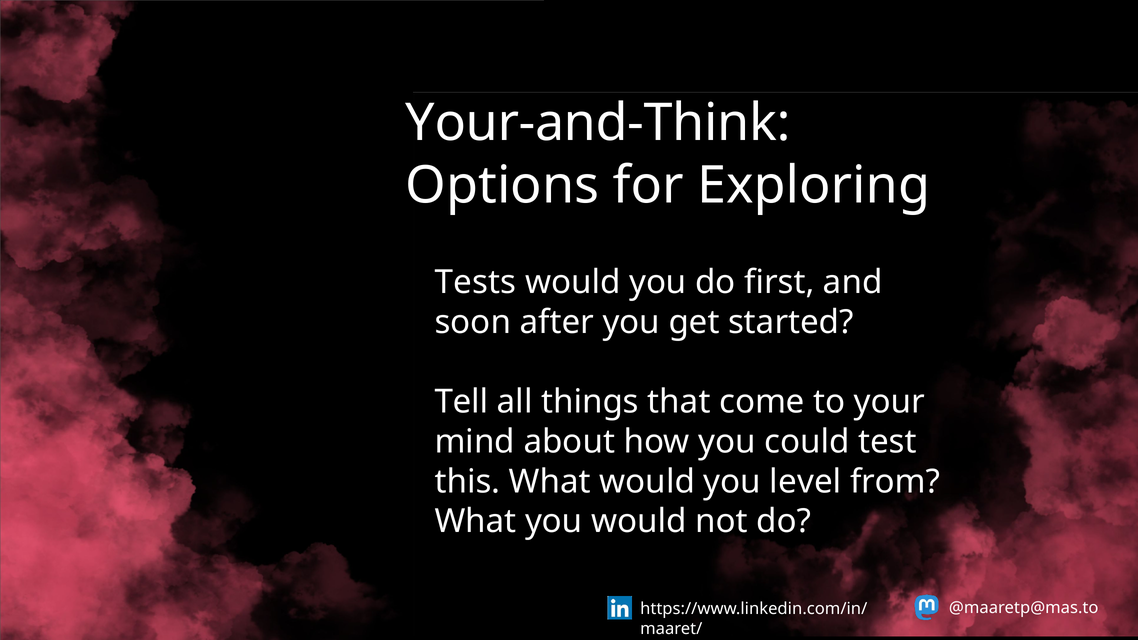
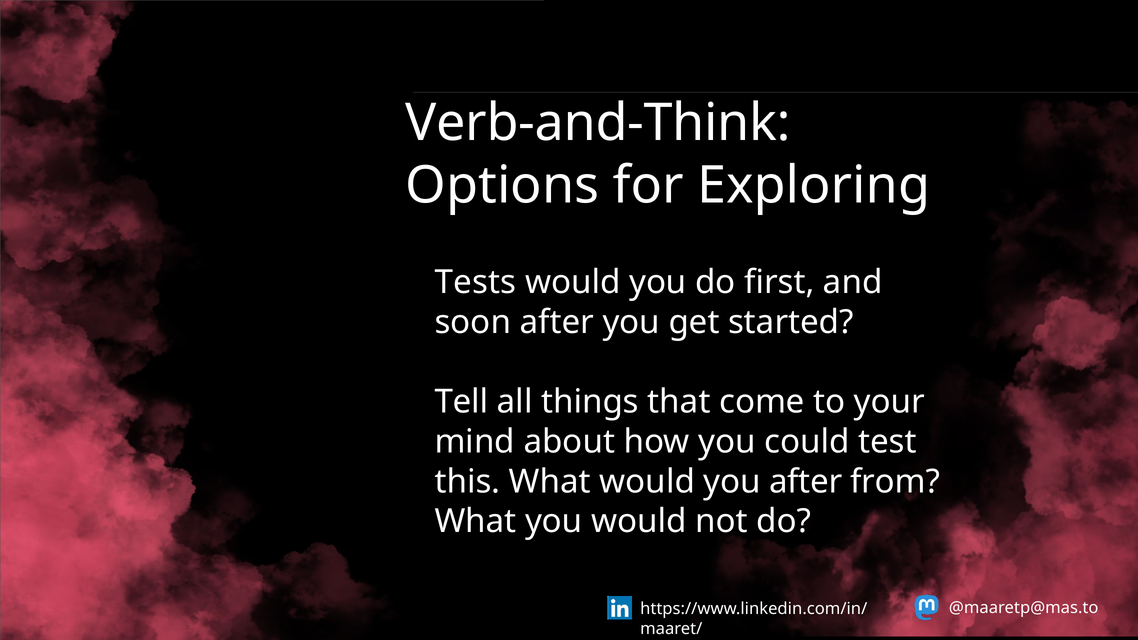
Your-and-Think: Your-and-Think -> Verb-and-Think
you level: level -> after
